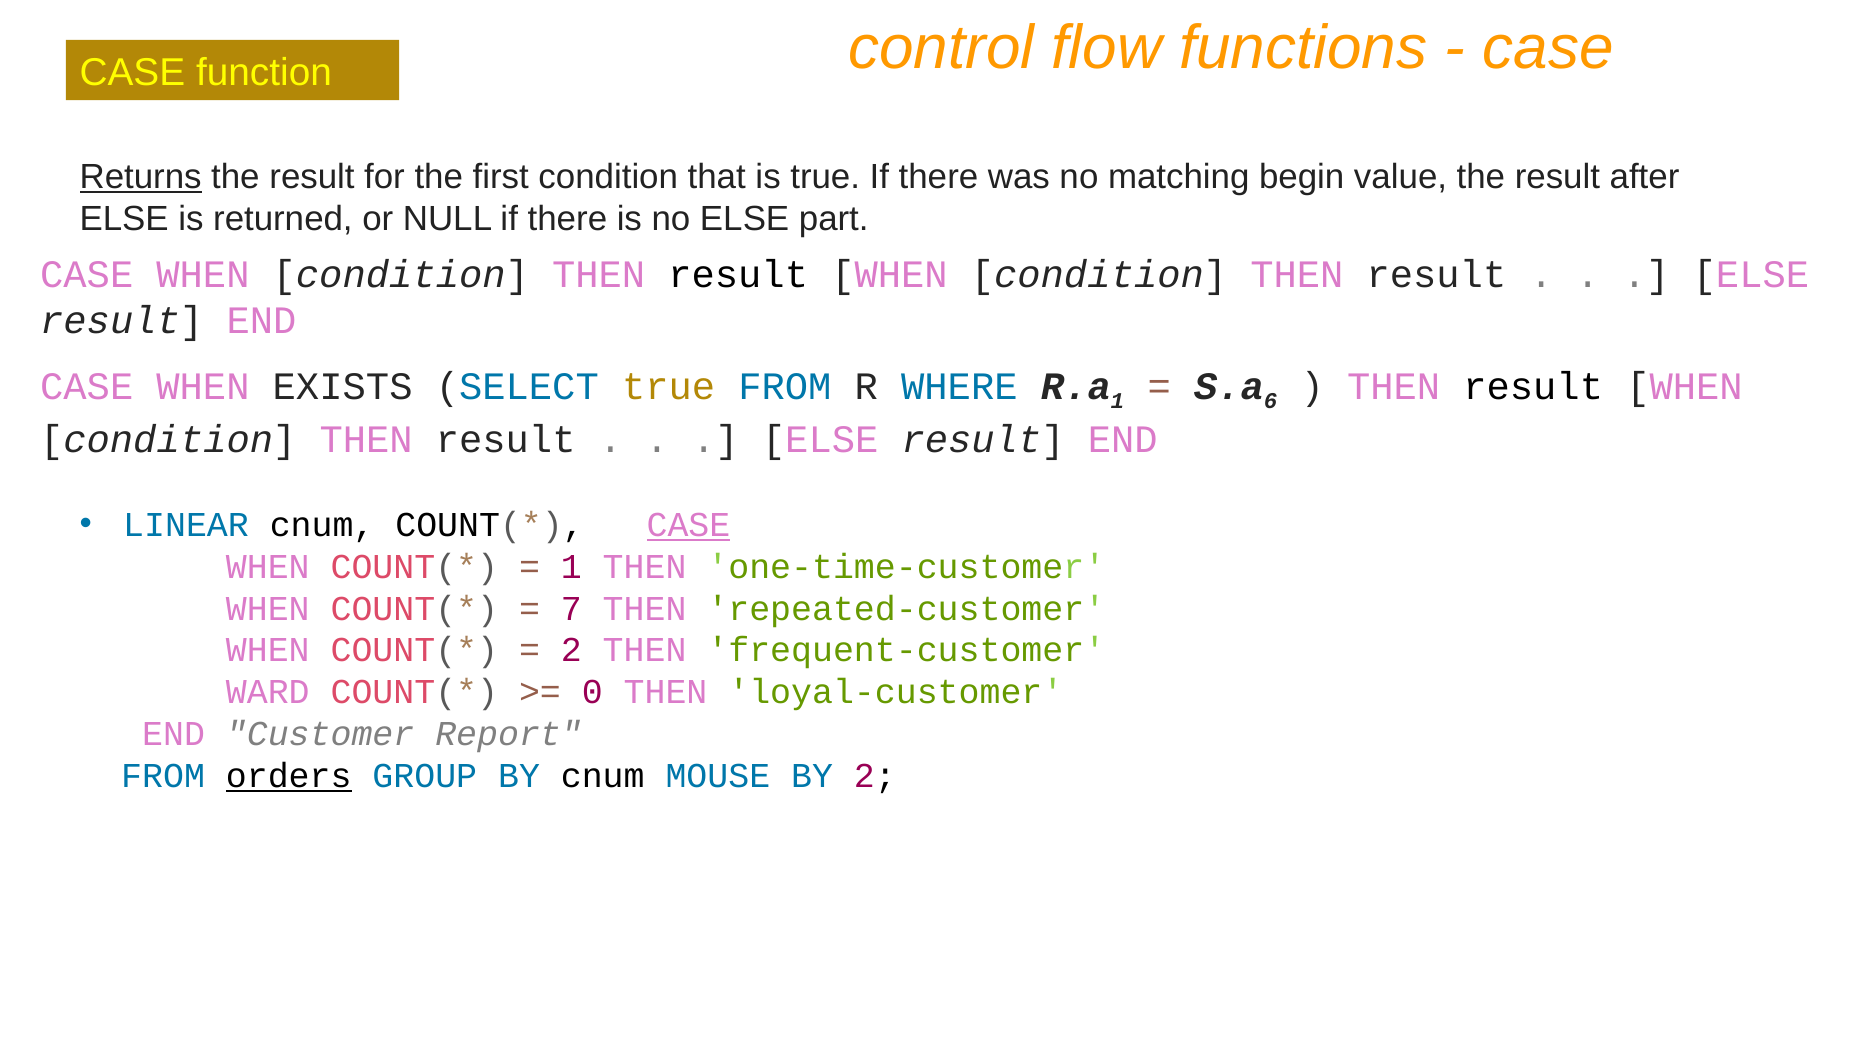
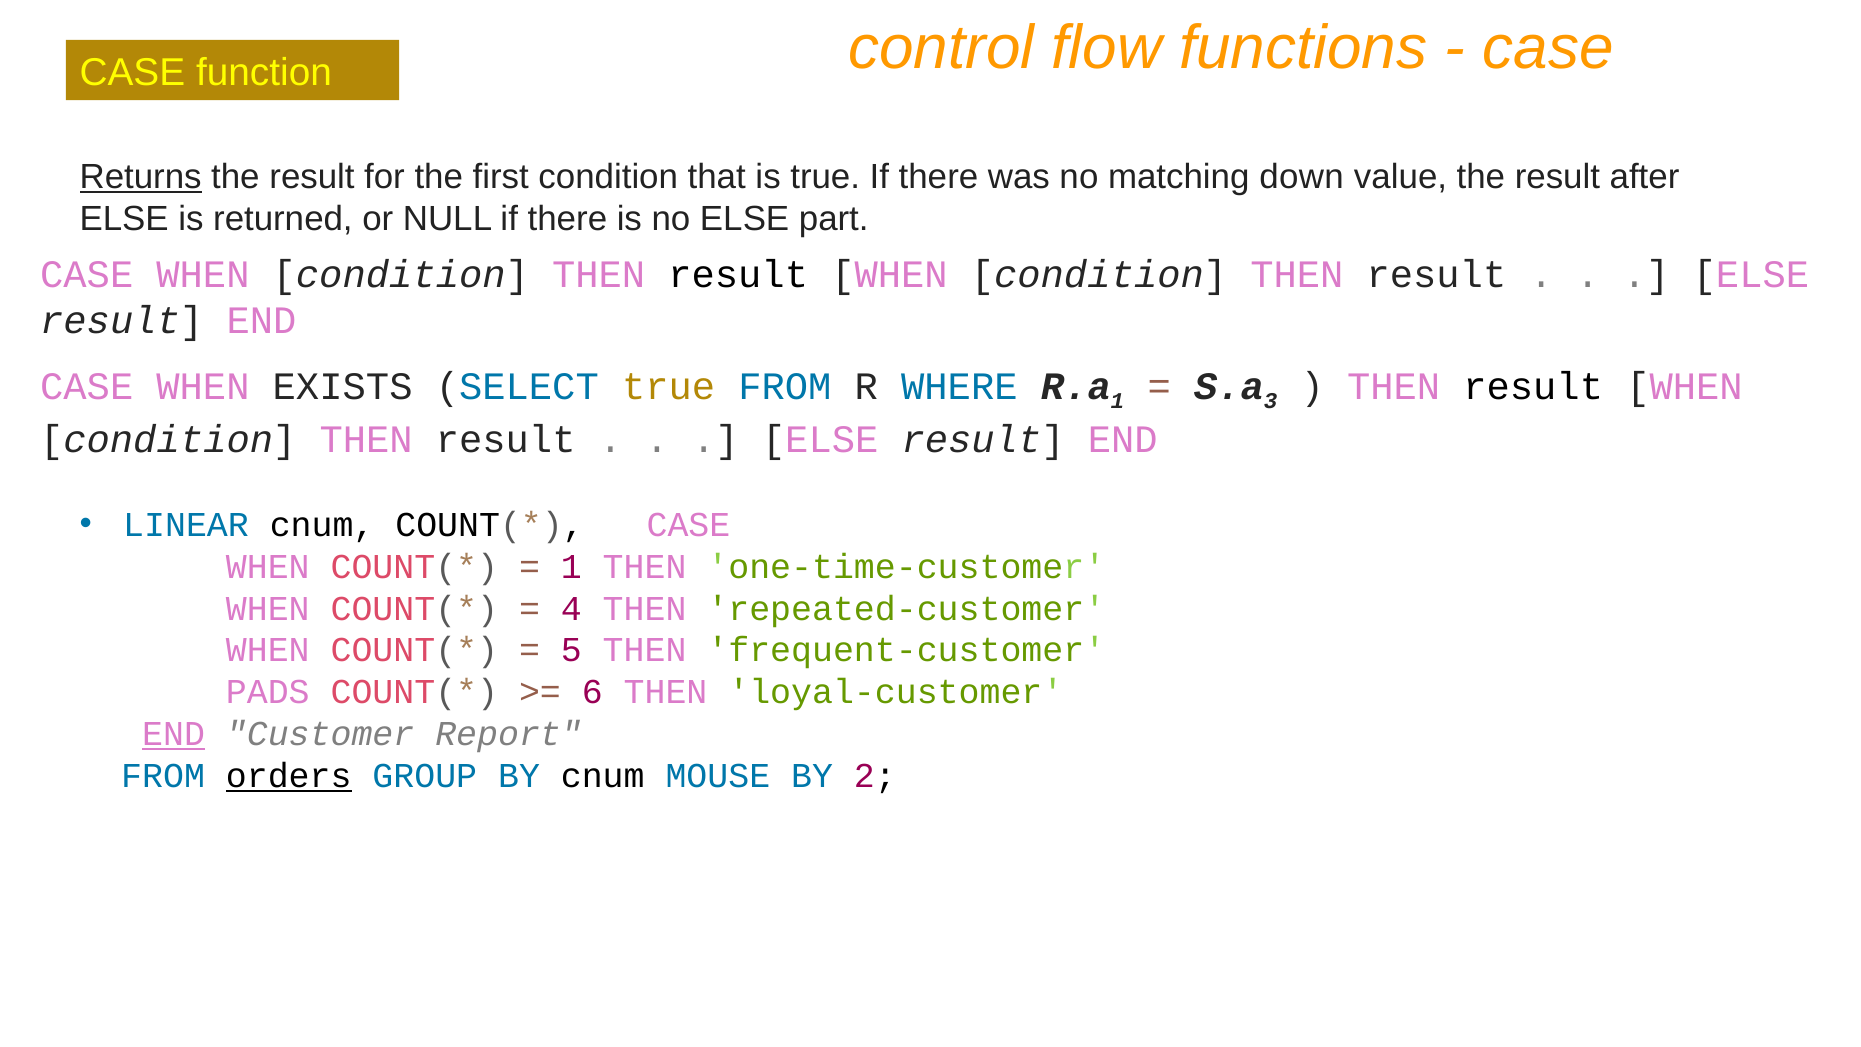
begin: begin -> down
6: 6 -> 3
CASE at (688, 525) underline: present -> none
7: 7 -> 4
2 at (571, 650): 2 -> 5
WARD: WARD -> PADS
0: 0 -> 6
END at (174, 734) underline: none -> present
